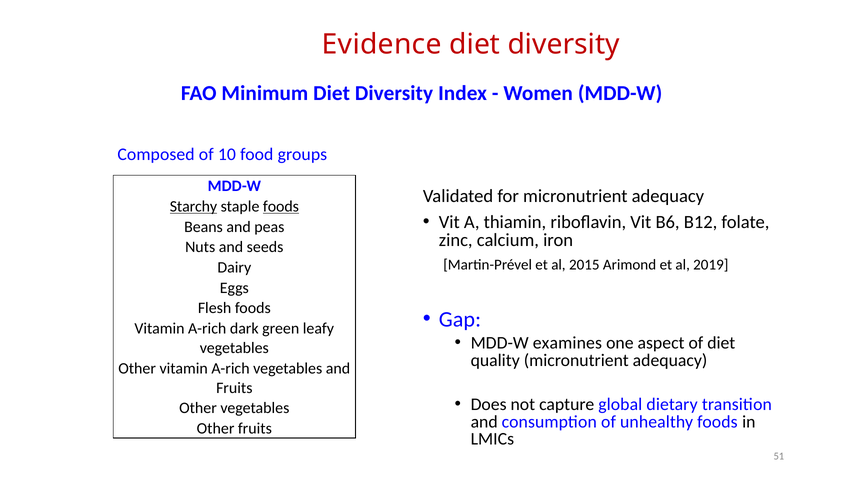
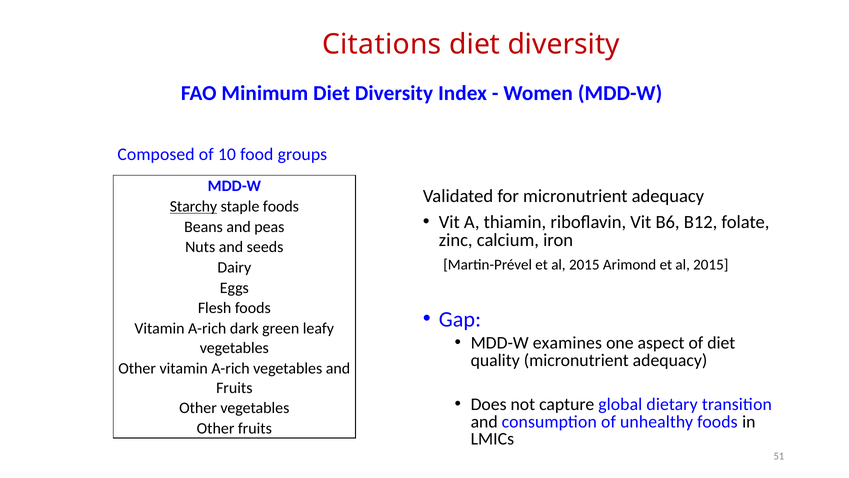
Evidence: Evidence -> Citations
foods at (281, 206) underline: present -> none
Arimond et al 2019: 2019 -> 2015
